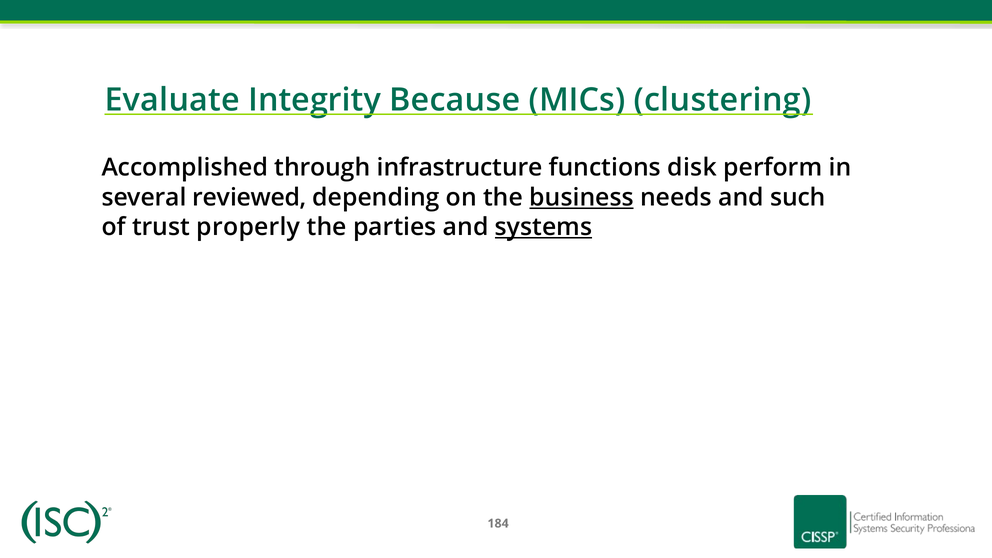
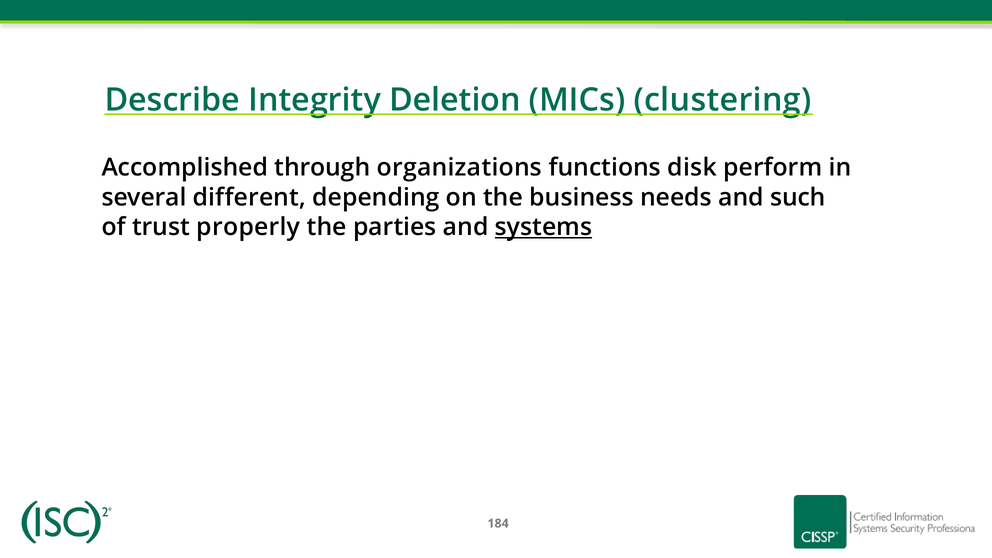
Evaluate: Evaluate -> Describe
Because: Because -> Deletion
infrastructure: infrastructure -> organizations
reviewed: reviewed -> different
business underline: present -> none
